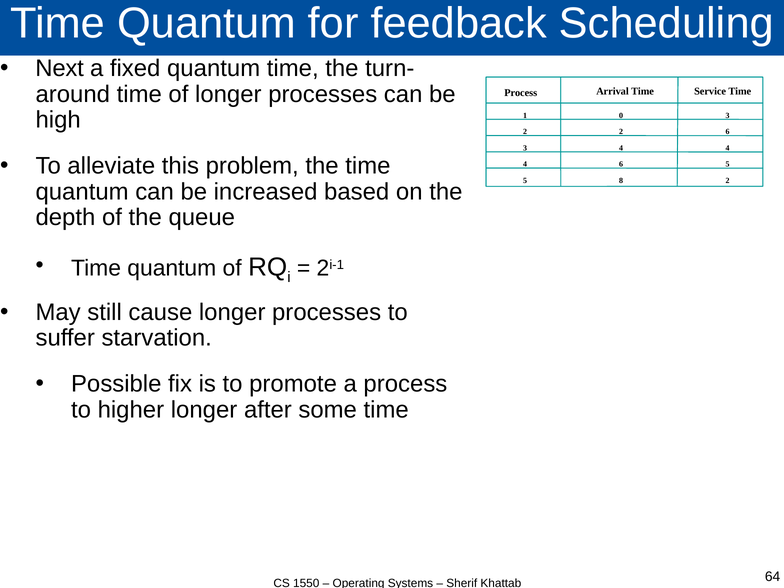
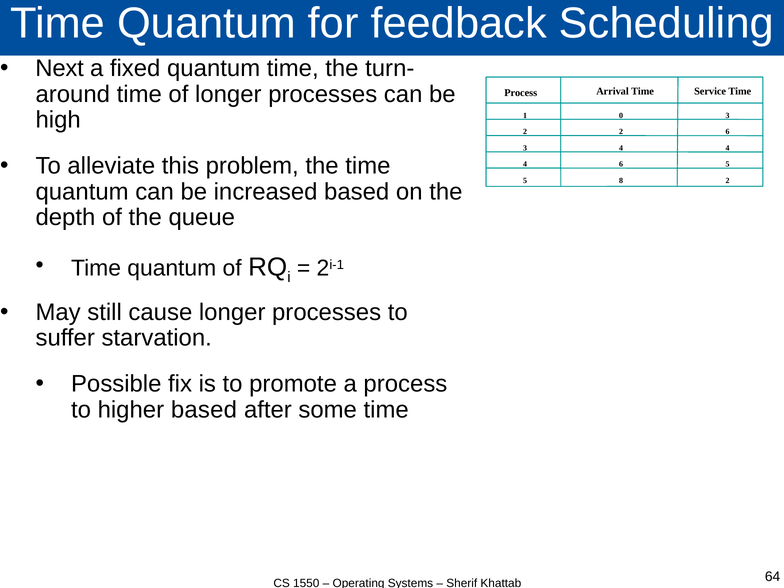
higher longer: longer -> based
